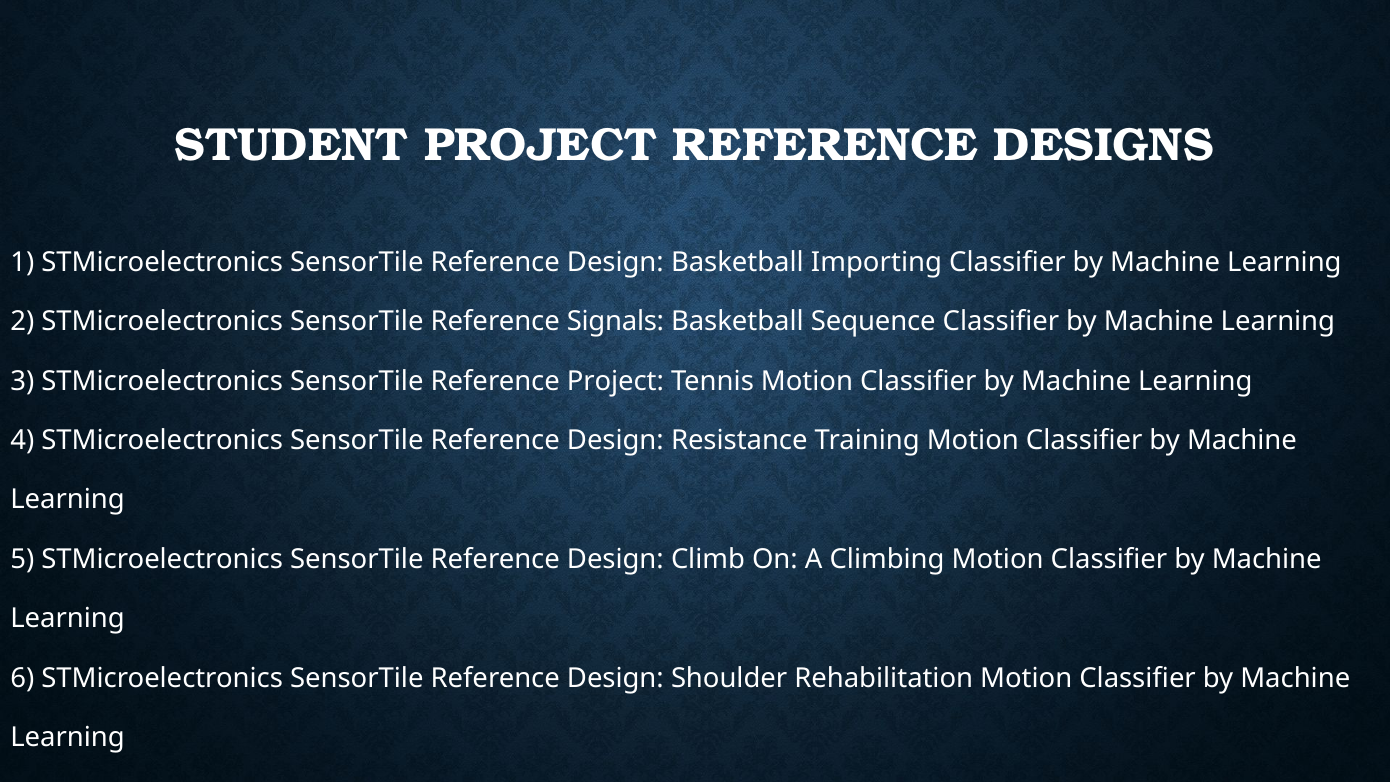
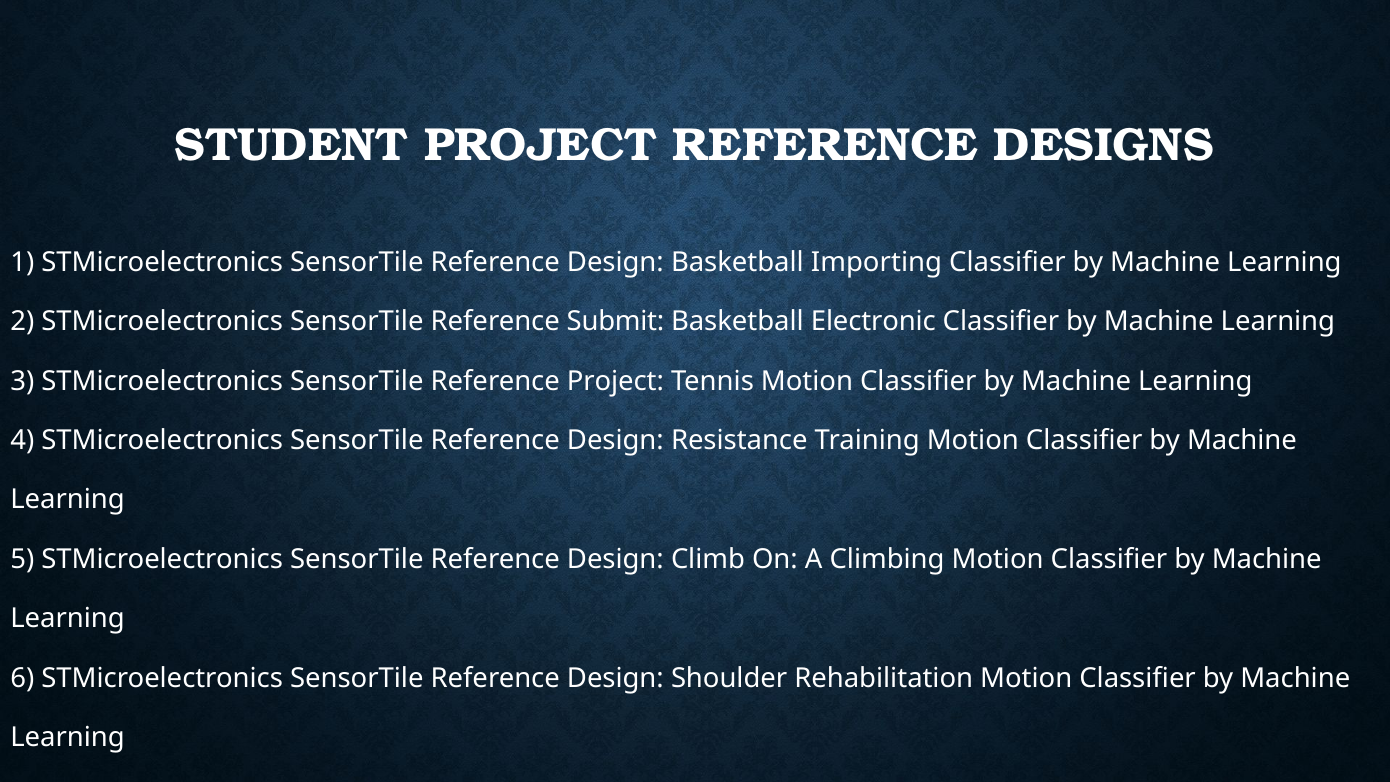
Signals: Signals -> Submit
Sequence: Sequence -> Electronic
